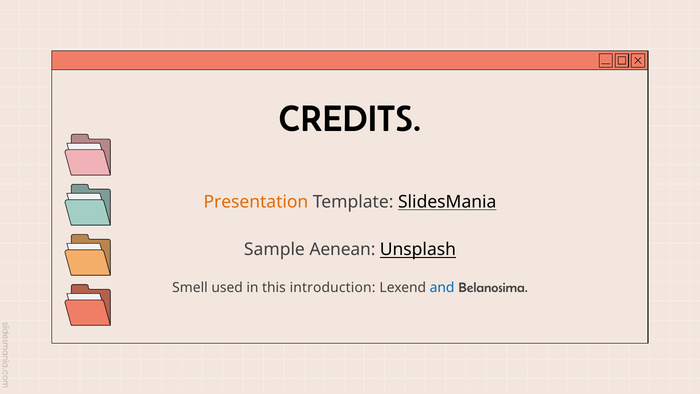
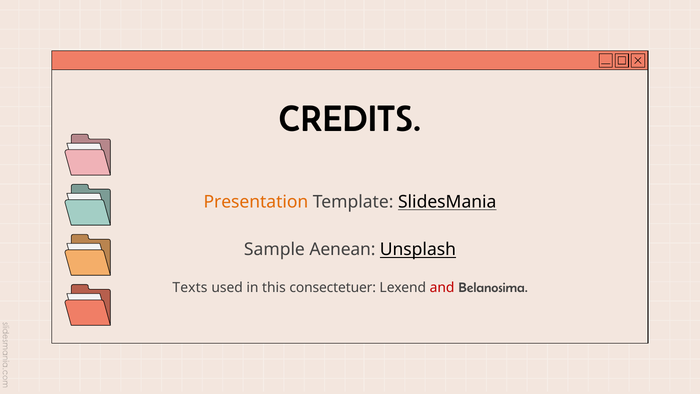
Smell: Smell -> Texts
introduction: introduction -> consectetuer
and colour: blue -> red
